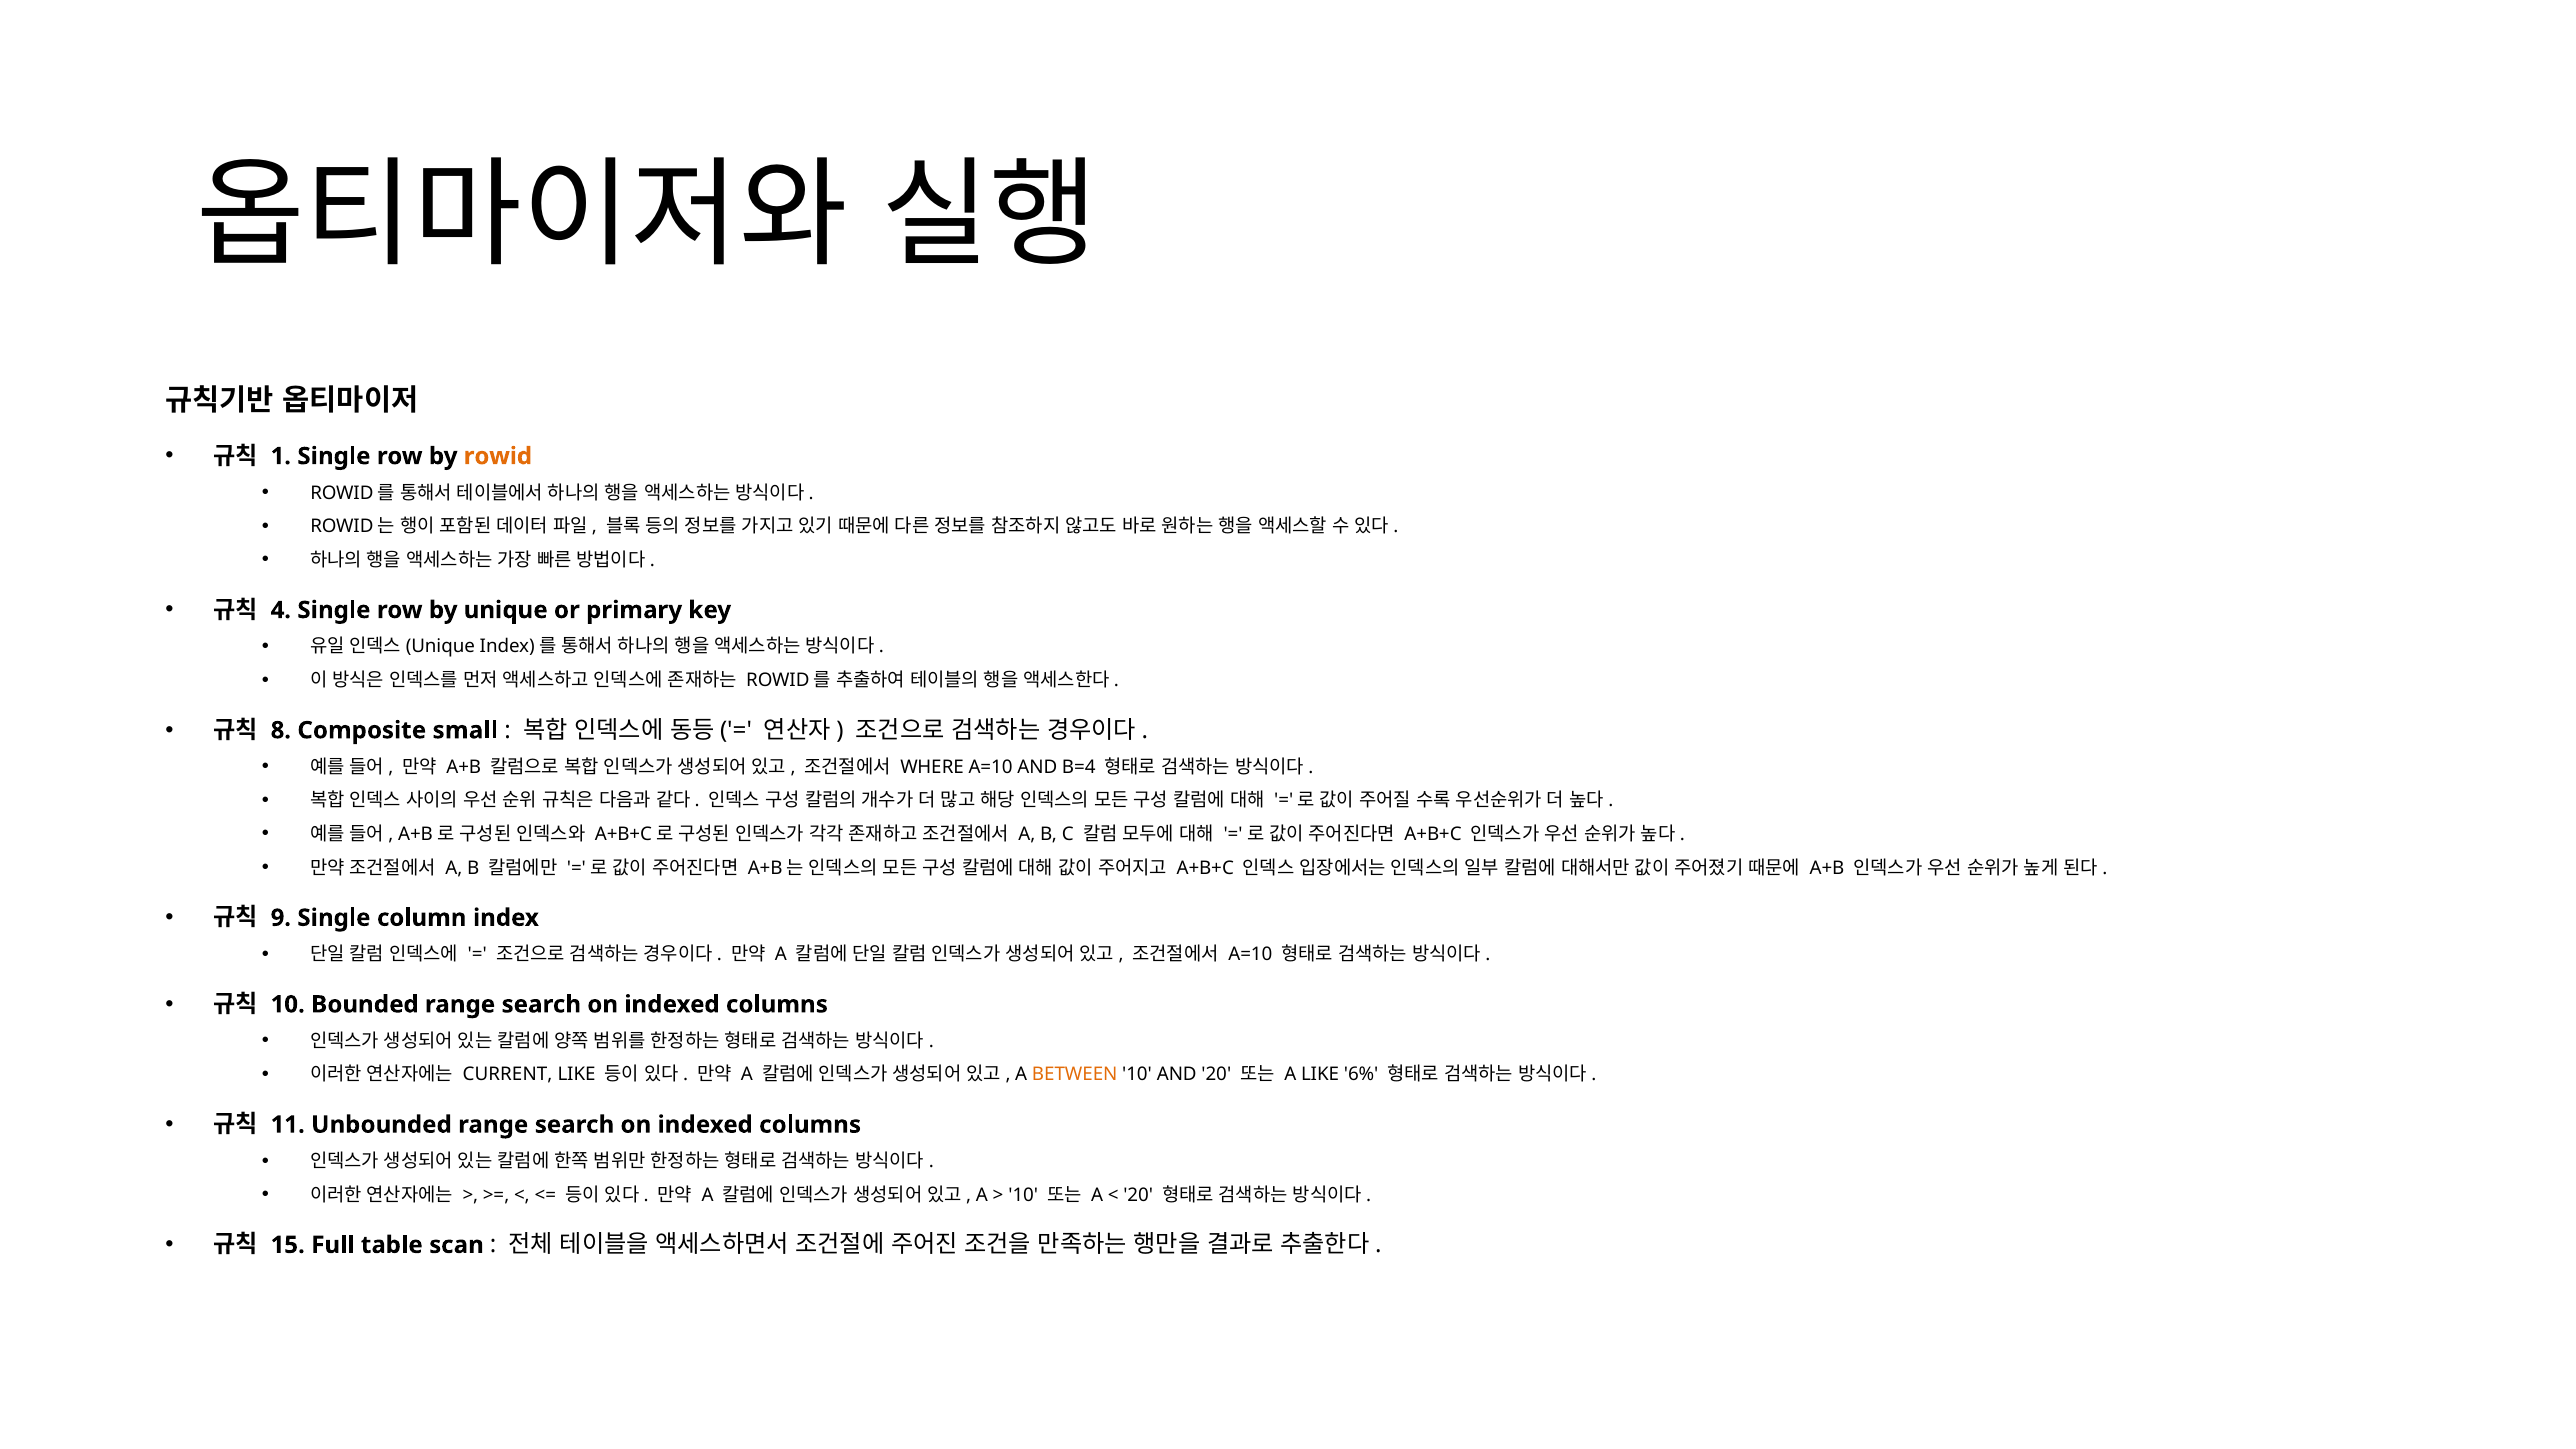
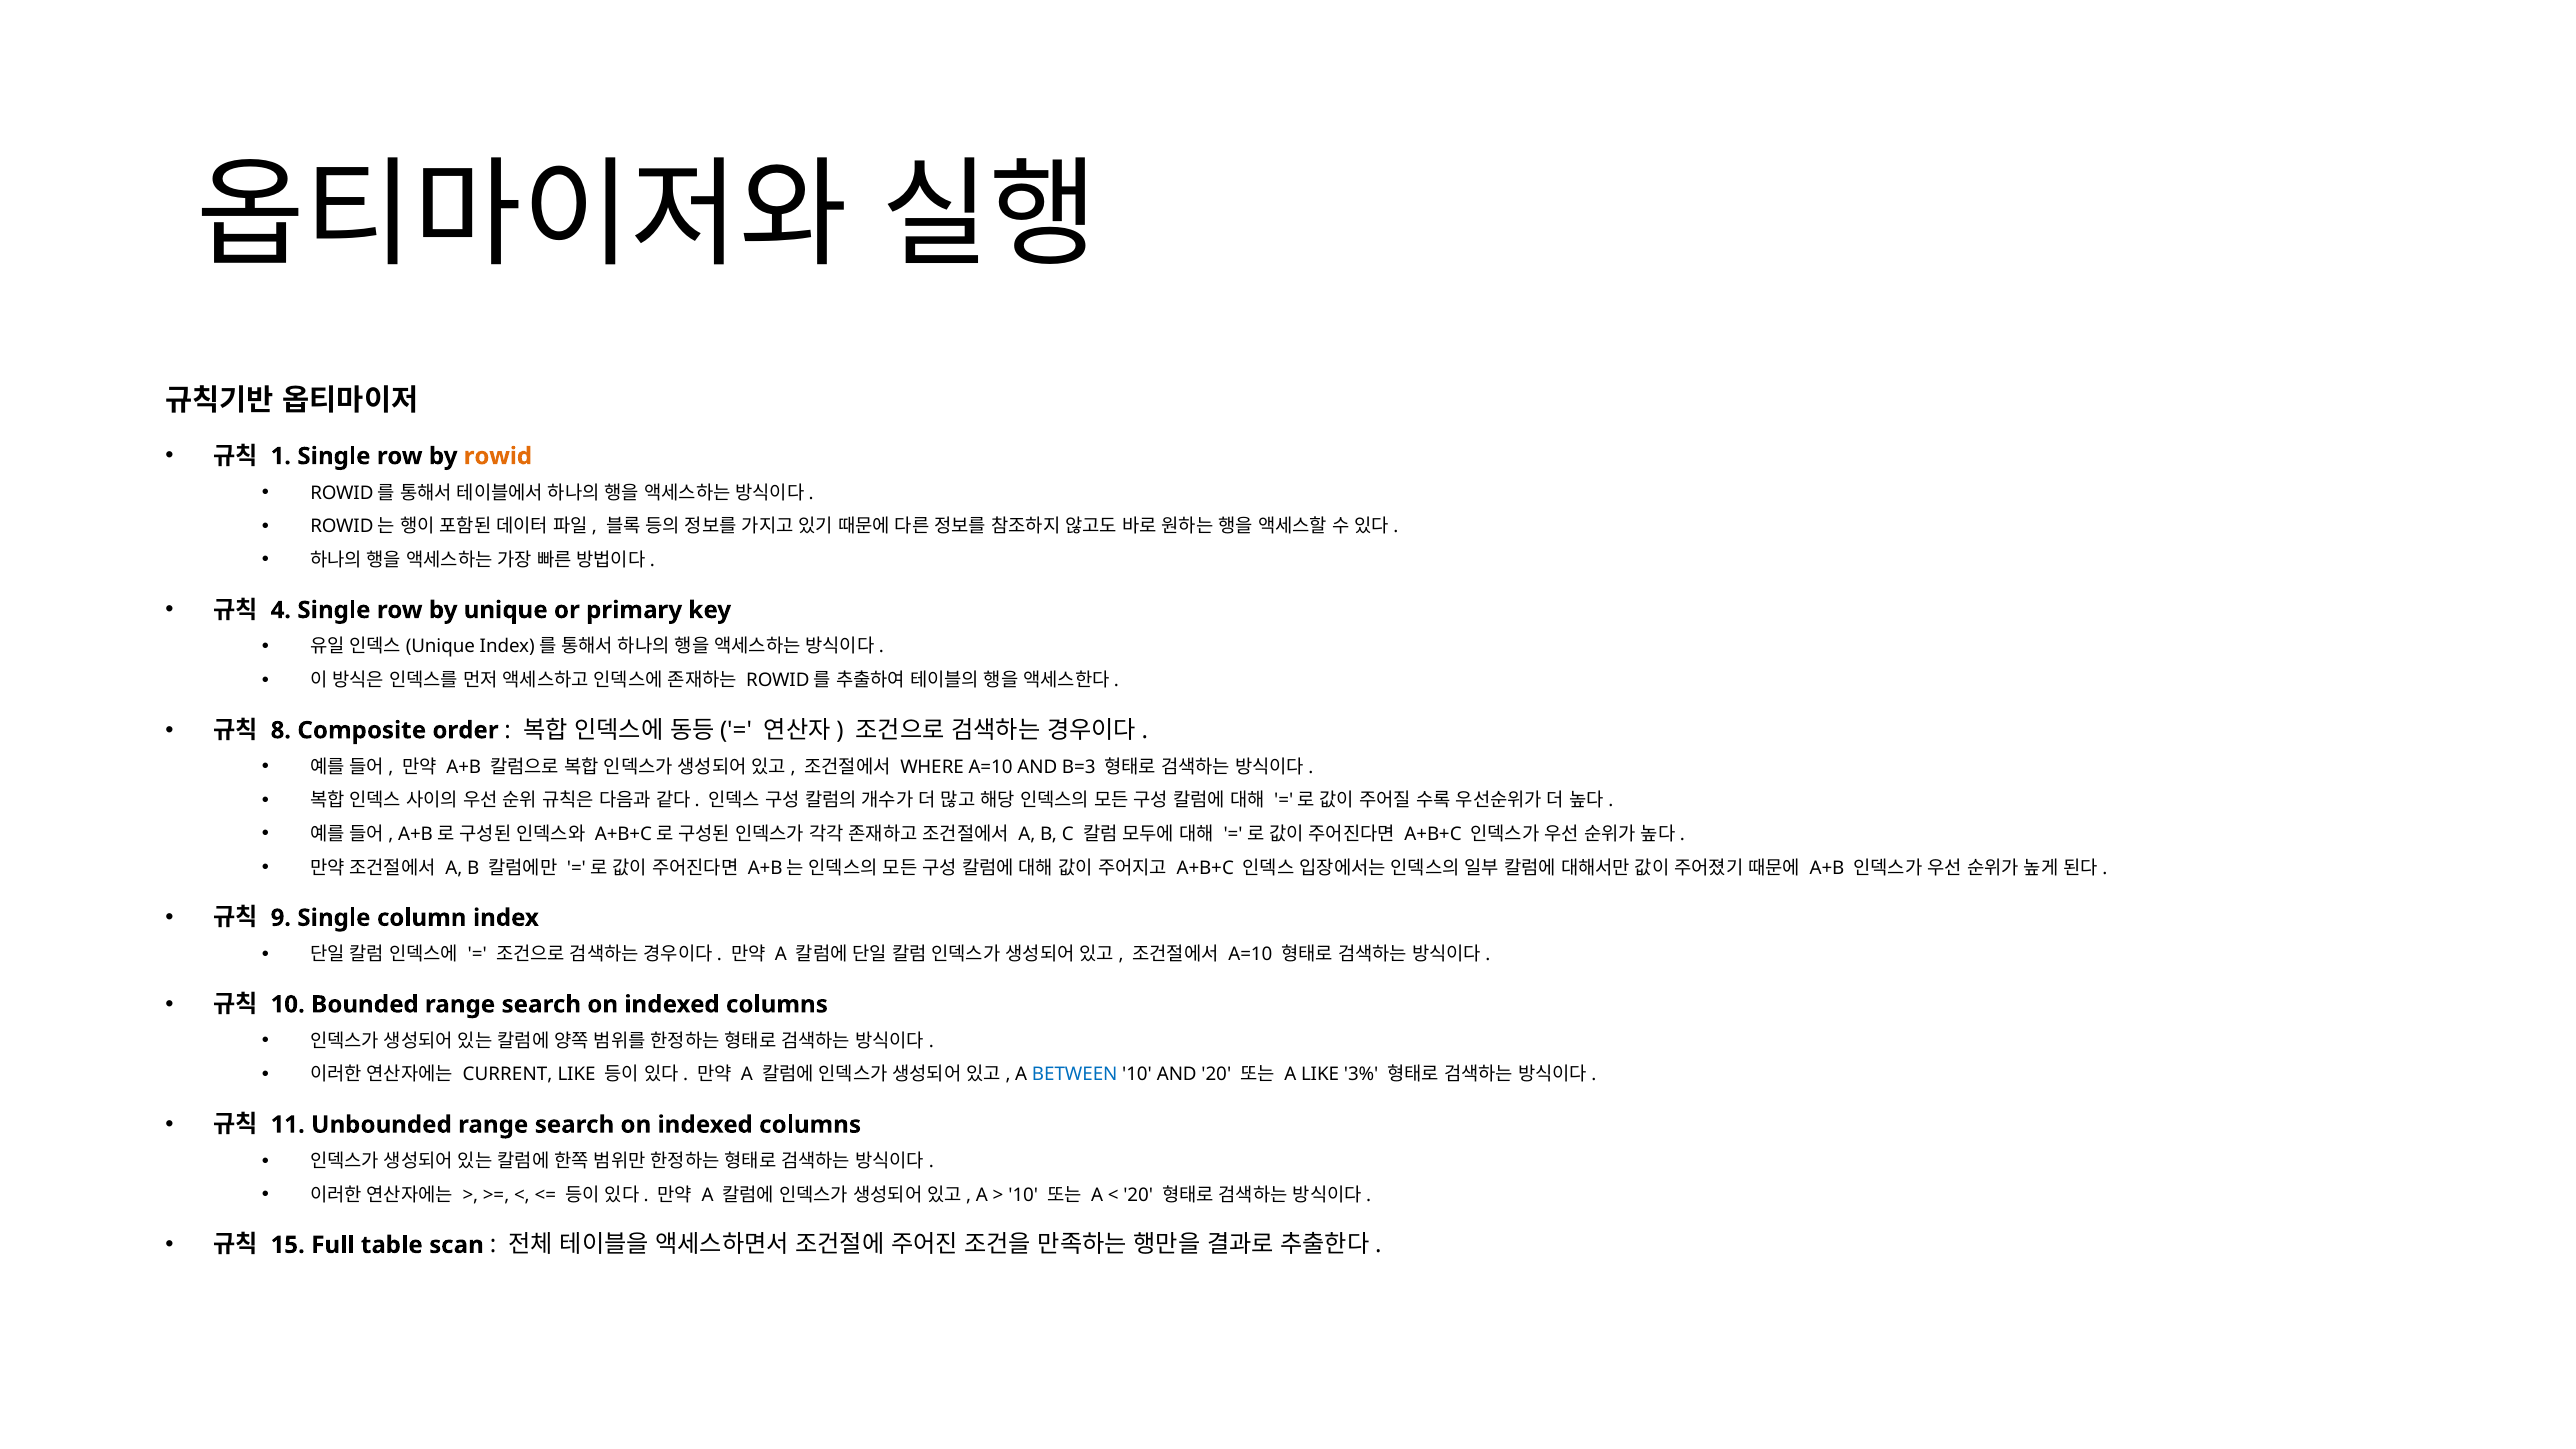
small: small -> order
B=4: B=4 -> B=3
BETWEEN colour: orange -> blue
6%: 6% -> 3%
